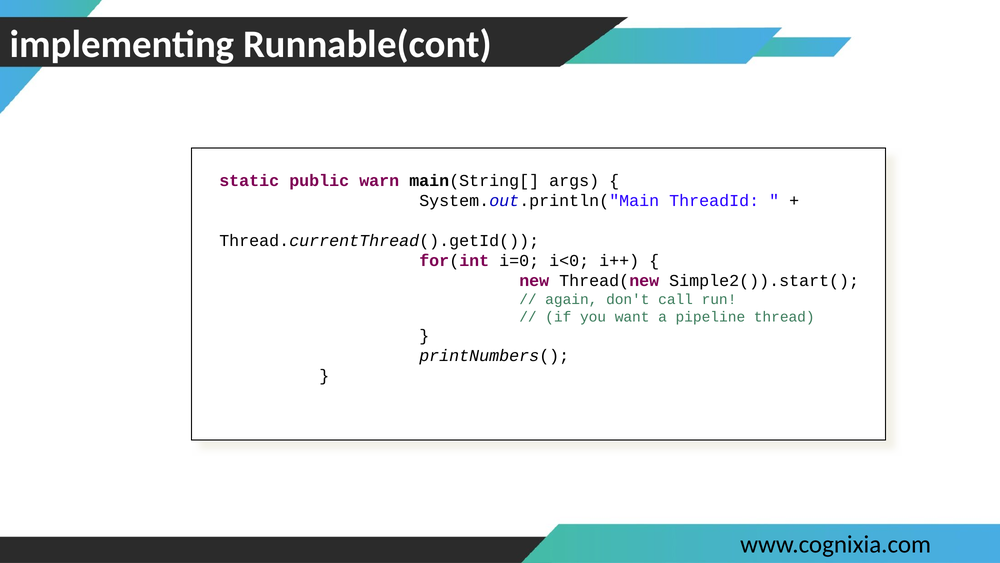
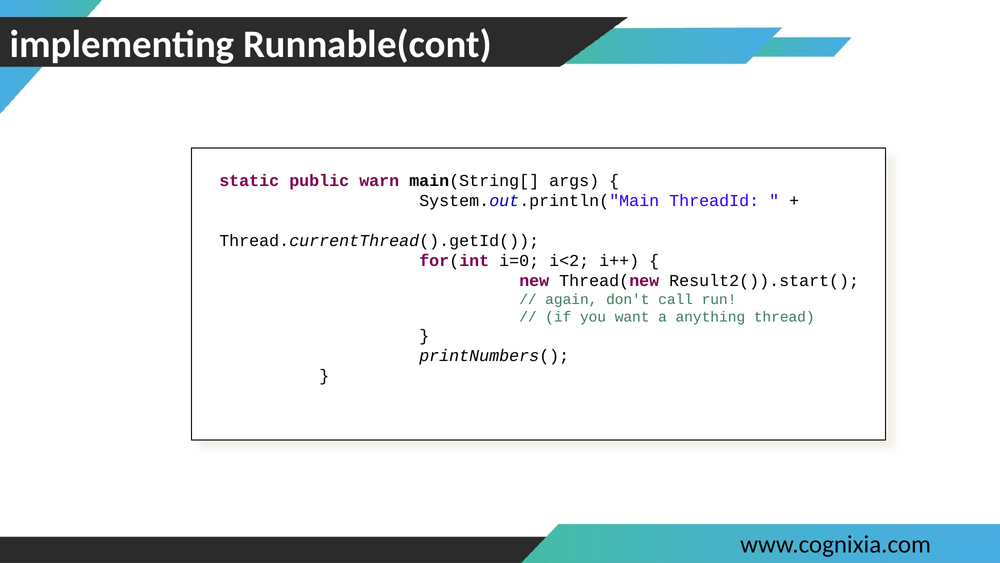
i<0: i<0 -> i<2
Simple2()).start(: Simple2()).start( -> Result2()).start(
pipeline: pipeline -> anything
